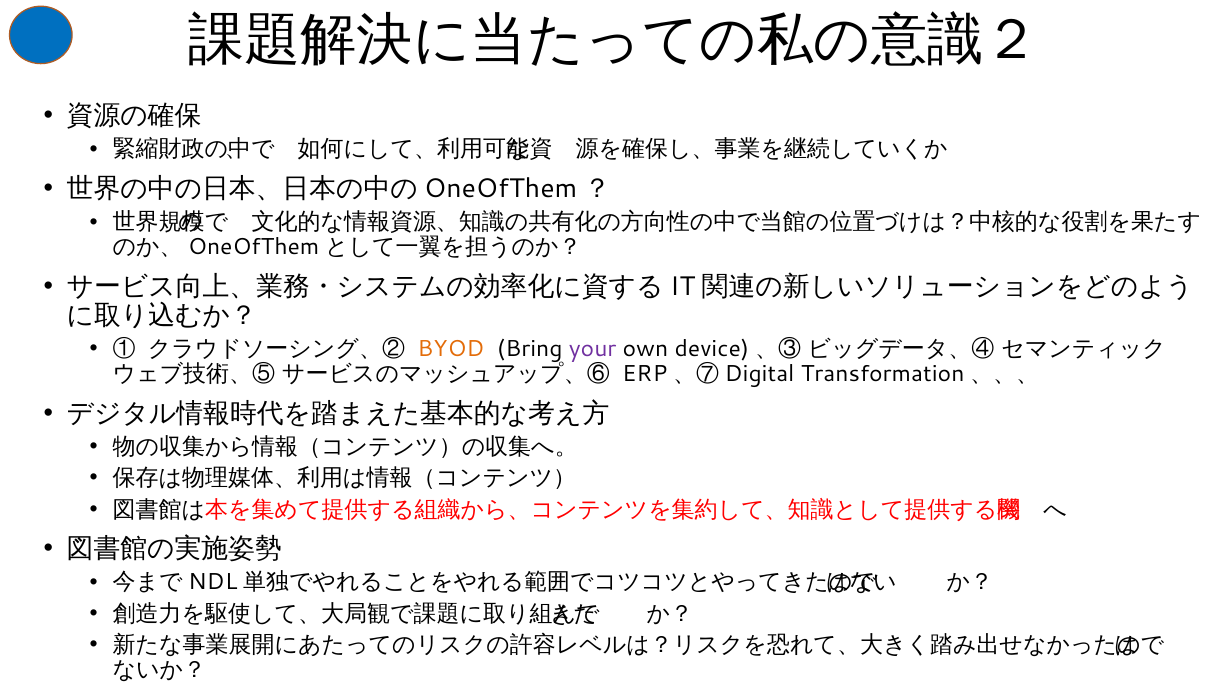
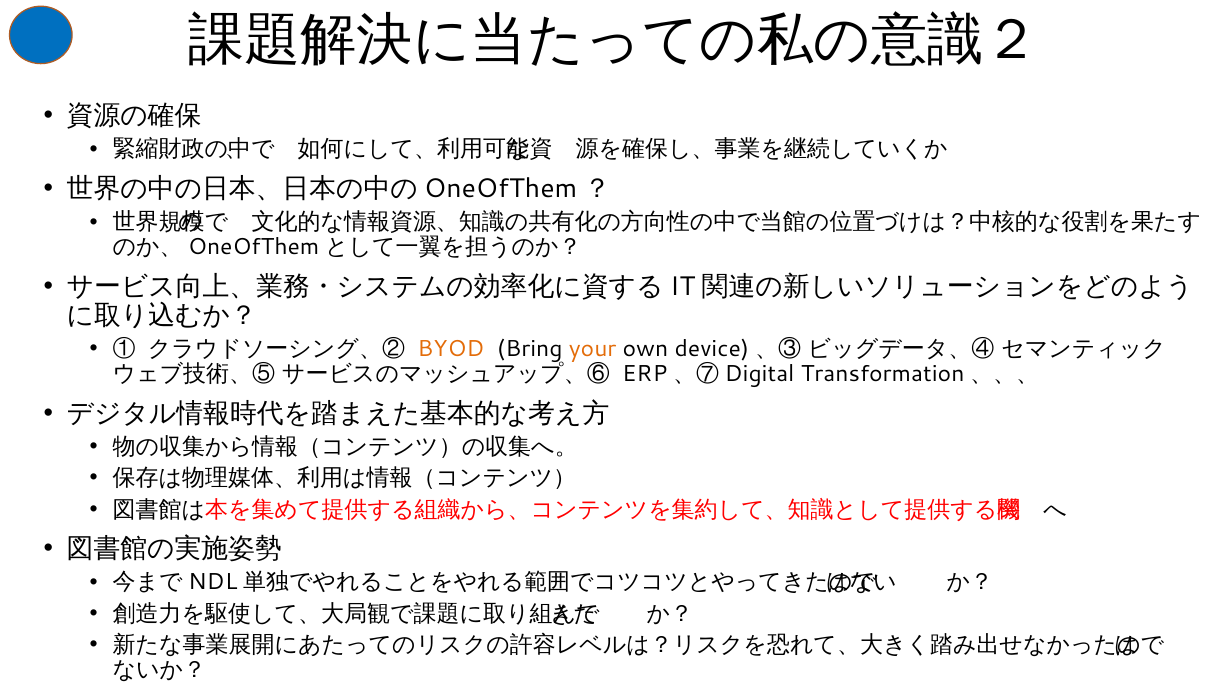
your colour: purple -> orange
